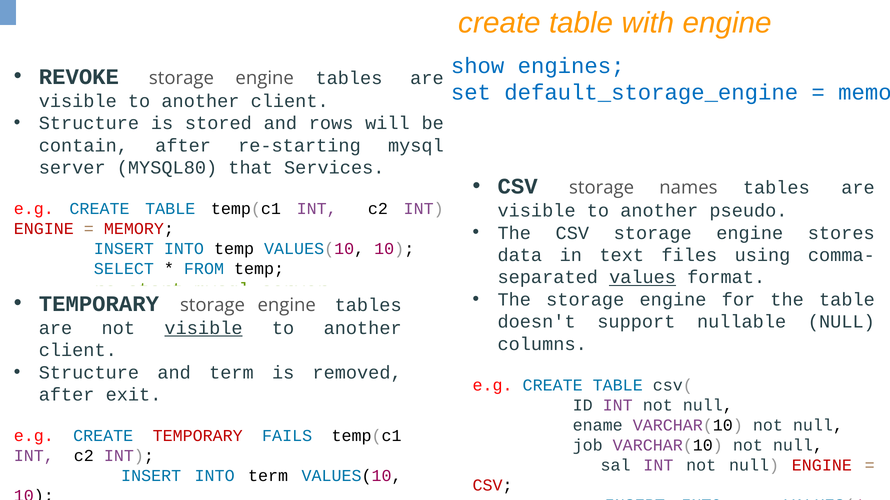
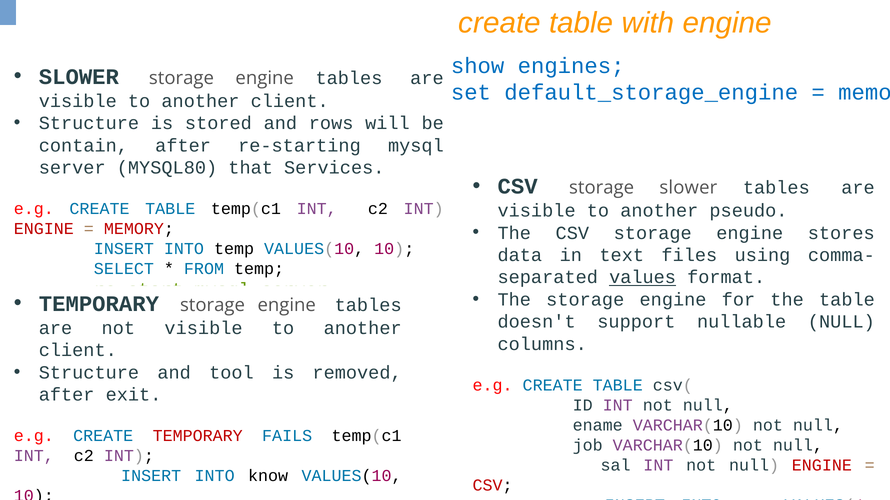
REVOKE at (79, 77): REVOKE -> SLOWER
storage names: names -> slower
visible at (204, 328) underline: present -> none
and term: term -> tool
INTO term: term -> know
